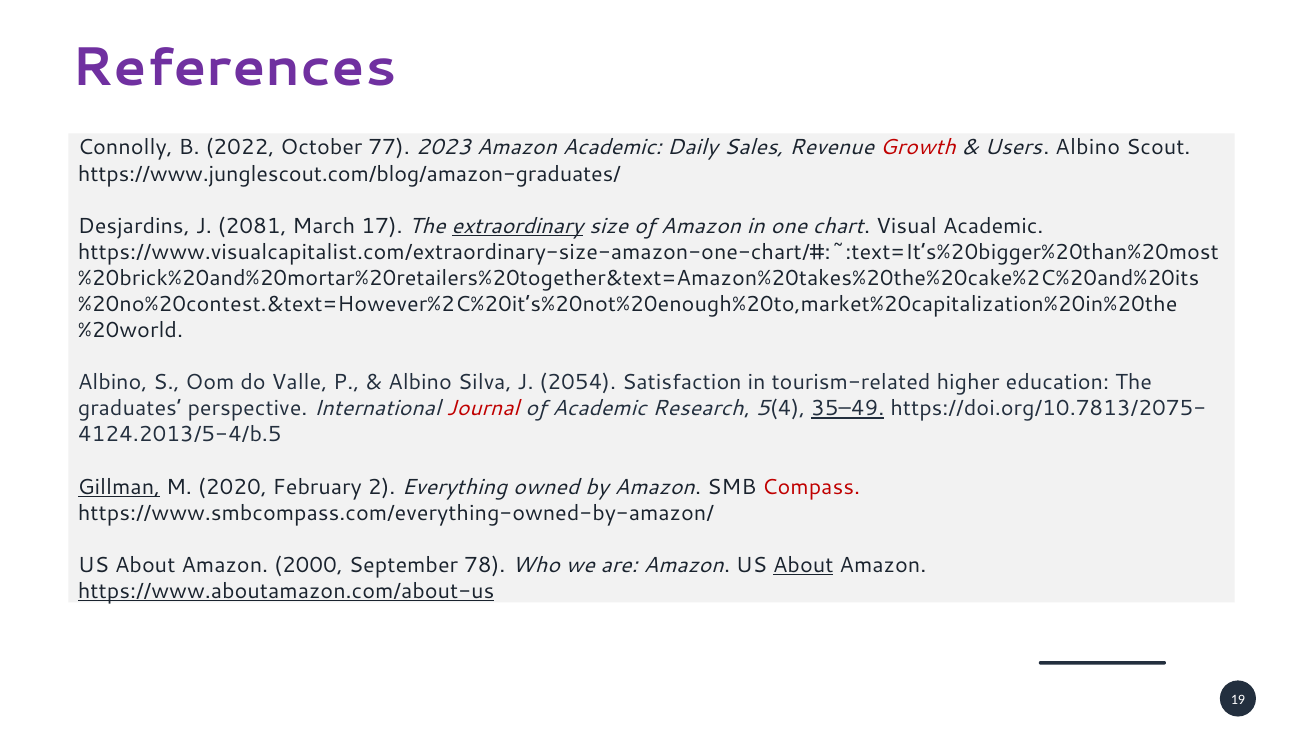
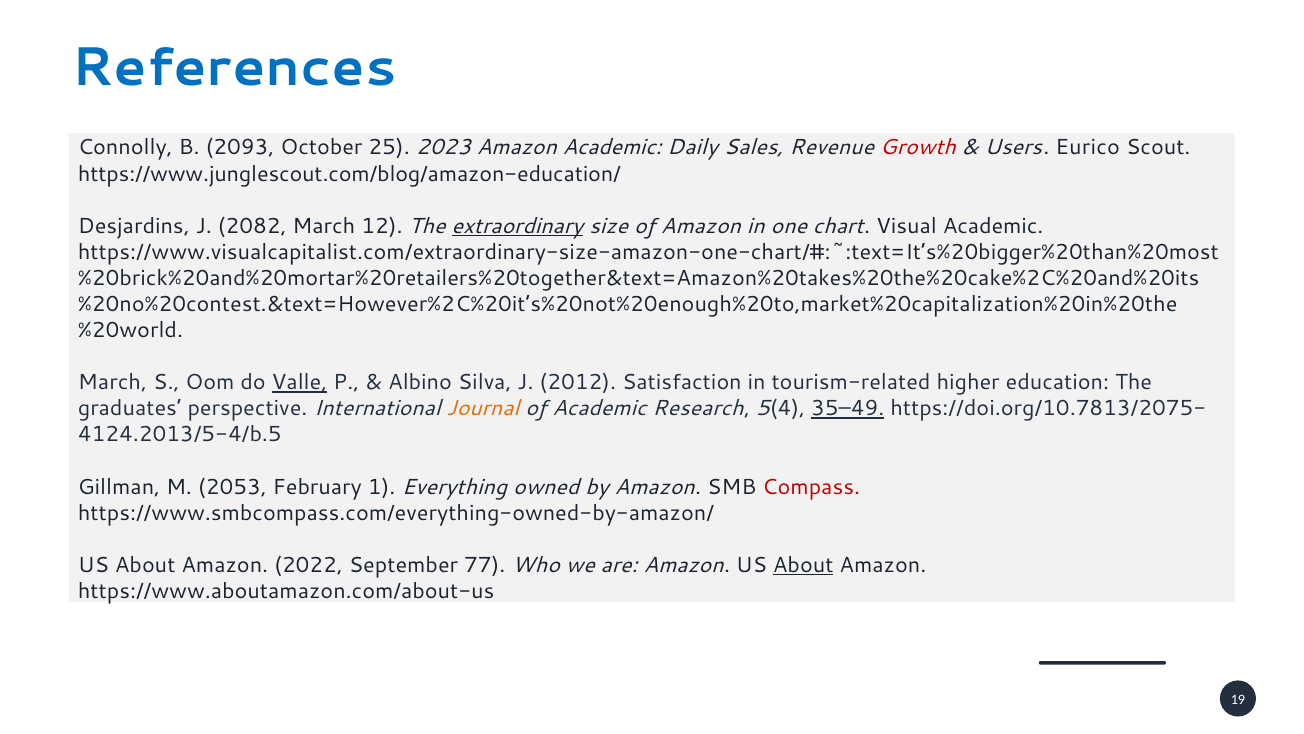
References colour: purple -> blue
2022: 2022 -> 2093
77: 77 -> 25
Users Albino: Albino -> Eurico
https://www.junglescout.com/blog/amazon-graduates/: https://www.junglescout.com/blog/amazon-graduates/ -> https://www.junglescout.com/blog/amazon-education/
2081: 2081 -> 2082
17: 17 -> 12
Albino at (113, 382): Albino -> March
Valle underline: none -> present
2054: 2054 -> 2012
Journal colour: red -> orange
Gillman underline: present -> none
2020: 2020 -> 2053
2: 2 -> 1
2000: 2000 -> 2022
78: 78 -> 77
https://www.aboutamazon.com/about-us underline: present -> none
